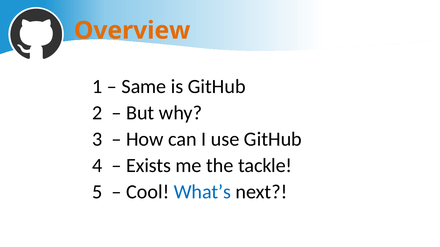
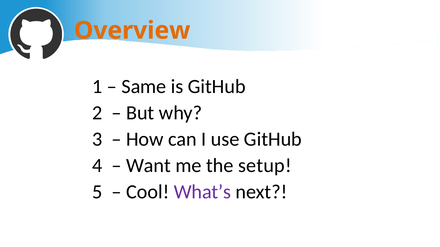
Exists: Exists -> Want
tackle: tackle -> setup
What’s colour: blue -> purple
